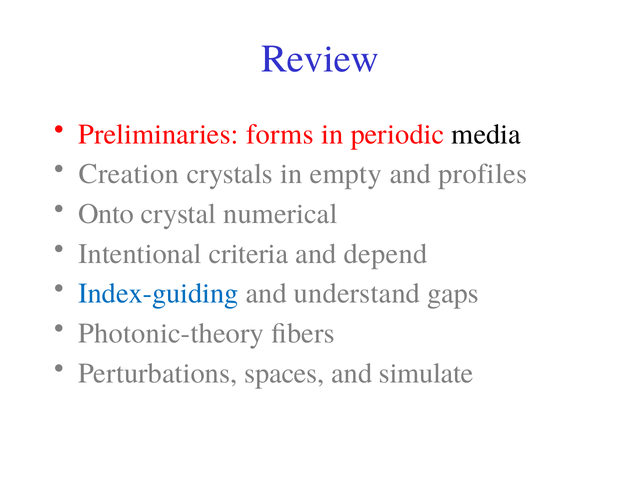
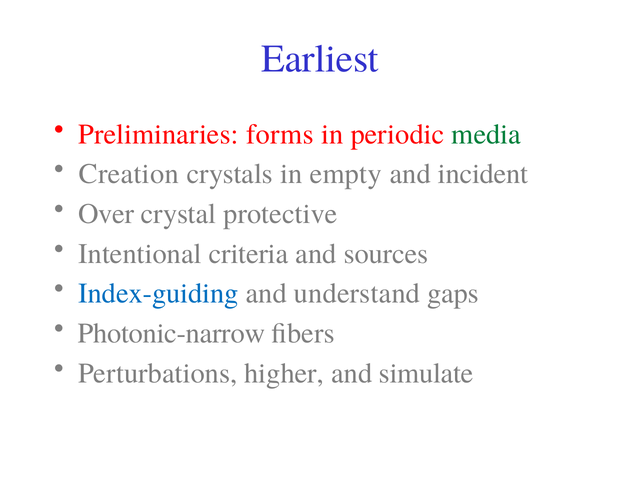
Review: Review -> Earliest
media colour: black -> green
profiles: profiles -> incident
Onto: Onto -> Over
numerical: numerical -> protective
depend: depend -> sources
Photonic-theory: Photonic-theory -> Photonic-narrow
spaces: spaces -> higher
